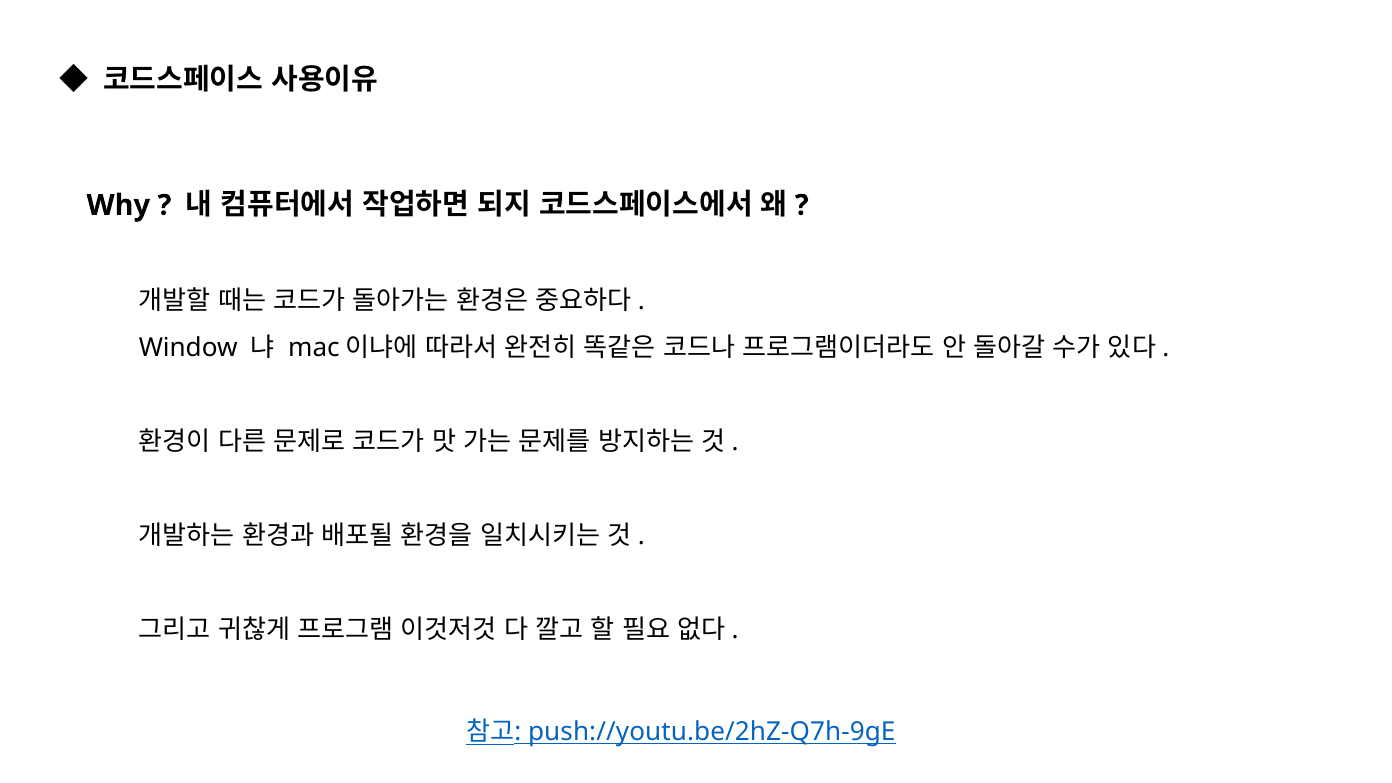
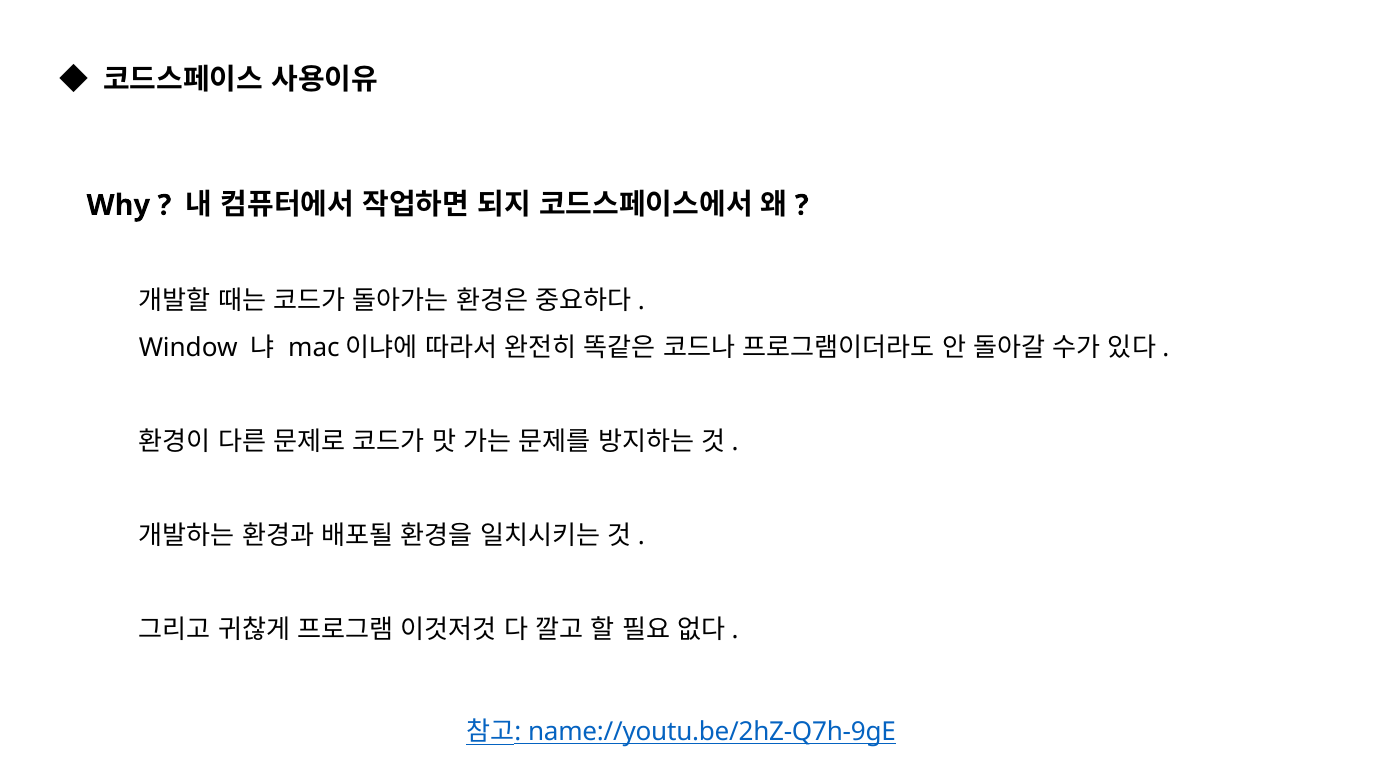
push://youtu.be/2hZ-Q7h-9gE: push://youtu.be/2hZ-Q7h-9gE -> name://youtu.be/2hZ-Q7h-9gE
